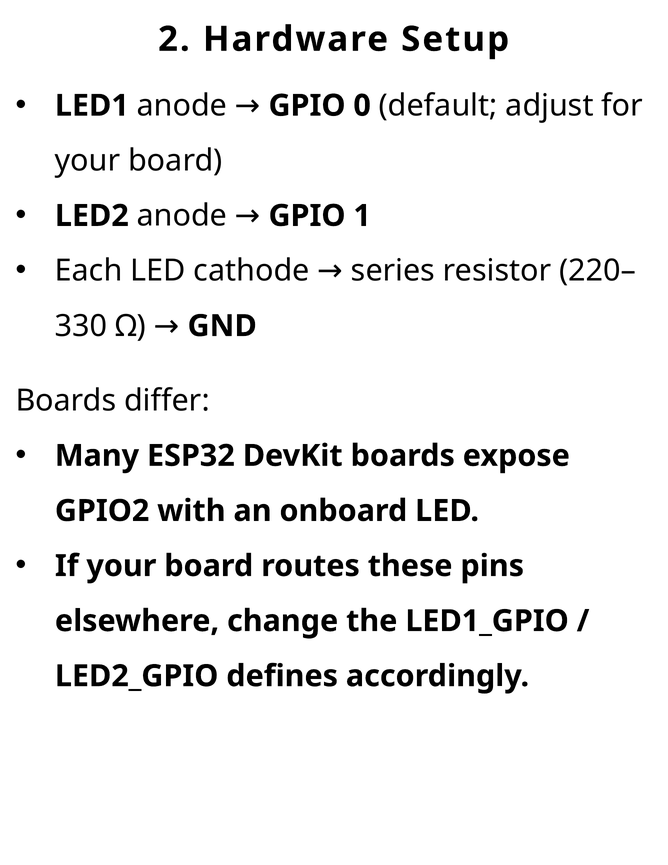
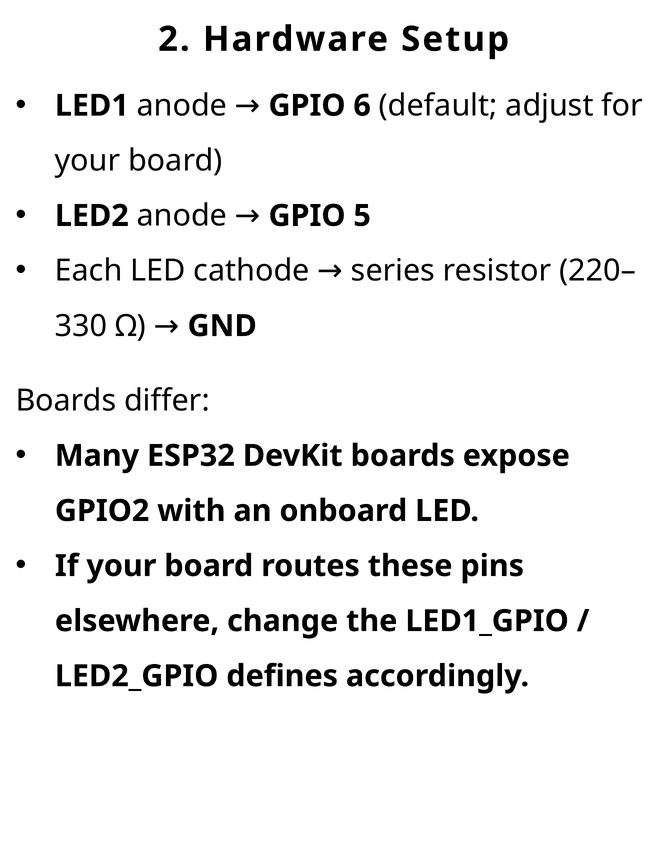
0: 0 -> 6
1: 1 -> 5
